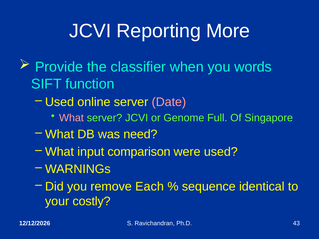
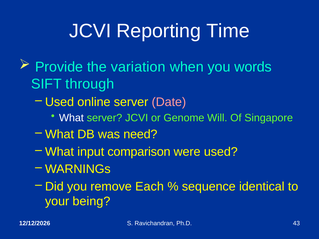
More: More -> Time
classifier: classifier -> variation
function: function -> through
What at (71, 118) colour: pink -> white
Full: Full -> Will
costly: costly -> being
